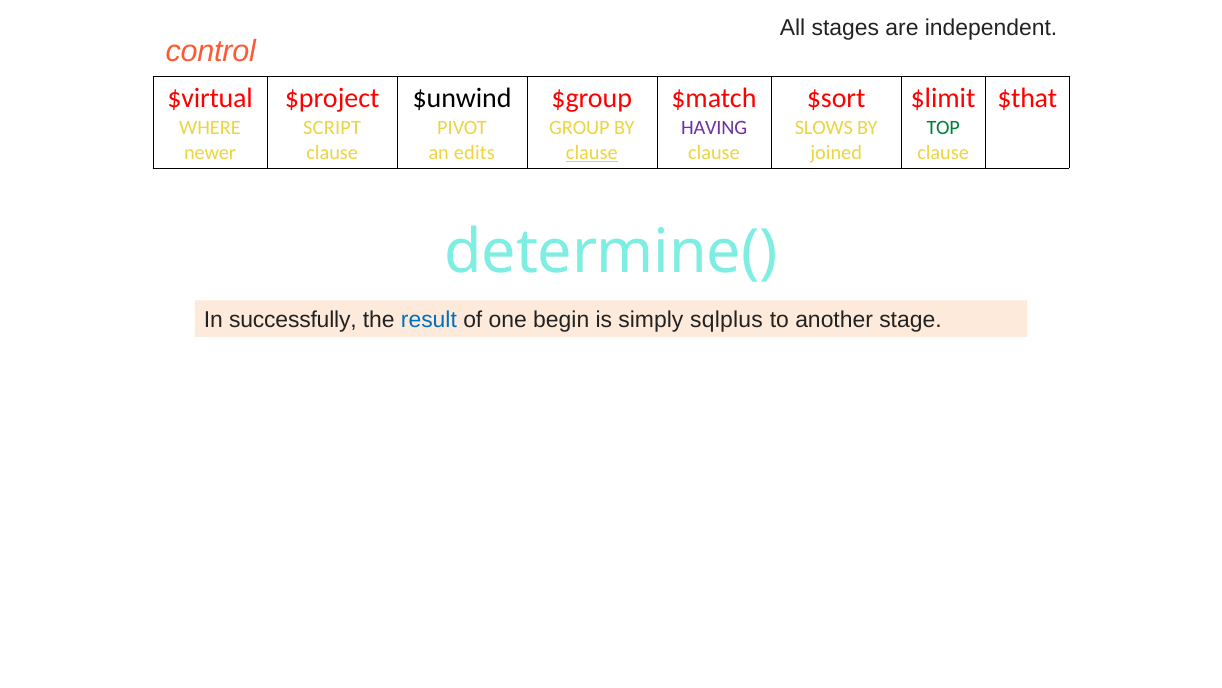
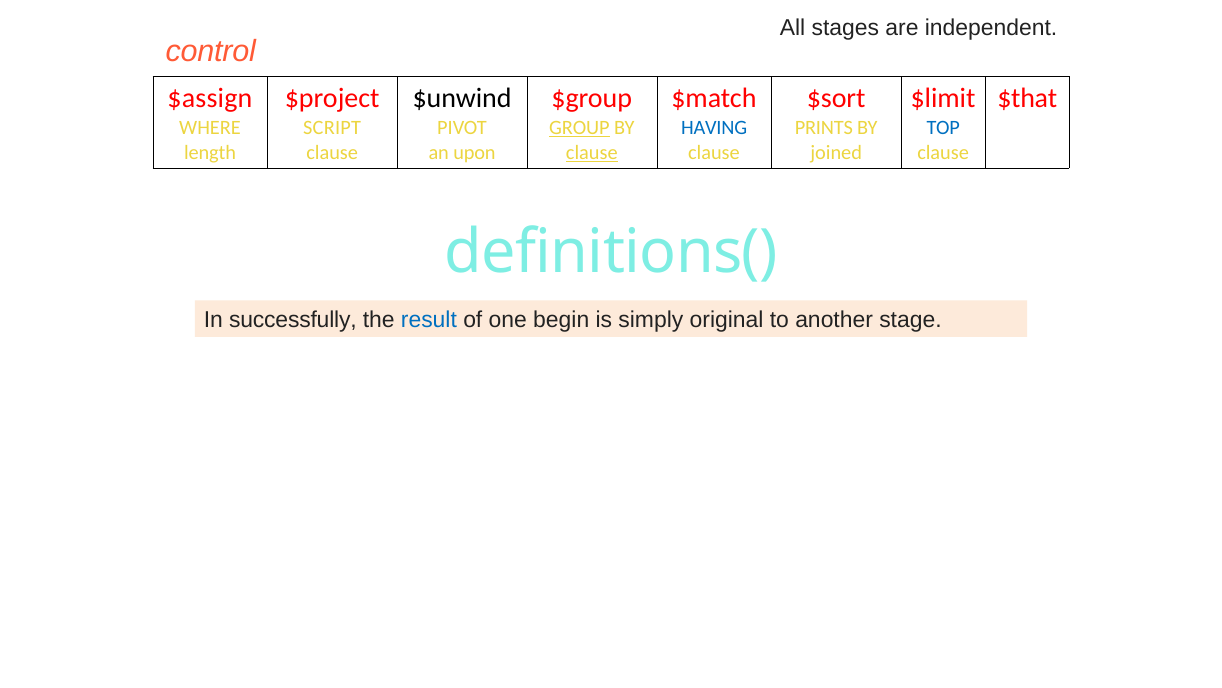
$virtual: $virtual -> $assign
GROUP underline: none -> present
HAVING colour: purple -> blue
SLOWS: SLOWS -> PRINTS
TOP colour: green -> blue
newer: newer -> length
edits: edits -> upon
determine(: determine( -> definitions(
sqlplus: sqlplus -> original
